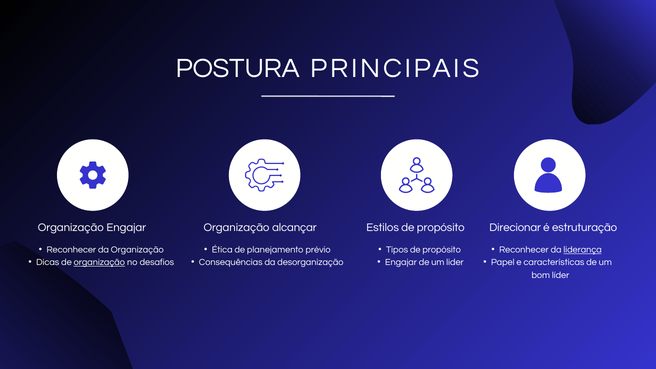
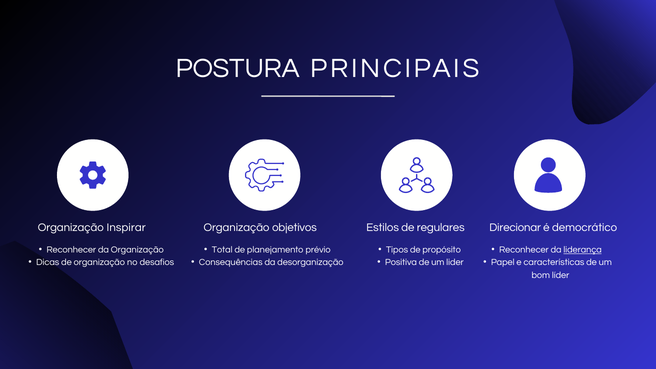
Organização Engajar: Engajar -> Inspirar
alcançar: alcançar -> objetivos
Estilos de propósito: propósito -> regulares
estruturação: estruturação -> democrático
Ética: Ética -> Total
Engajar at (401, 262): Engajar -> Positiva
organização at (99, 262) underline: present -> none
